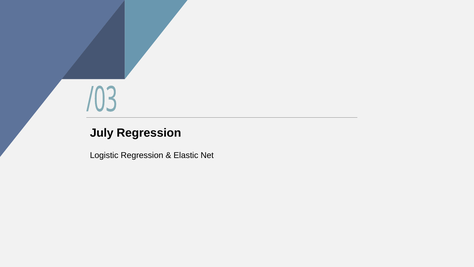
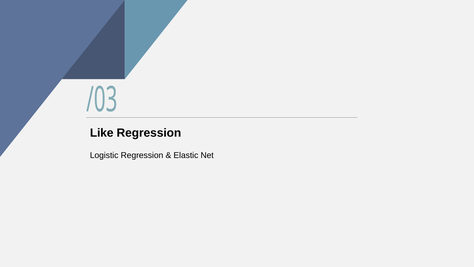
July: July -> Like
